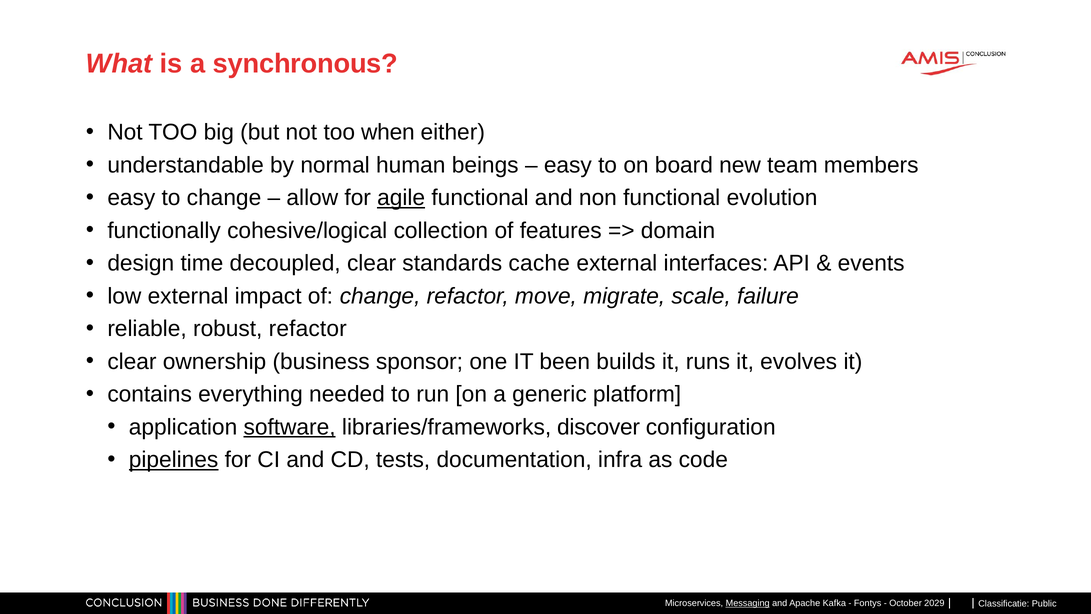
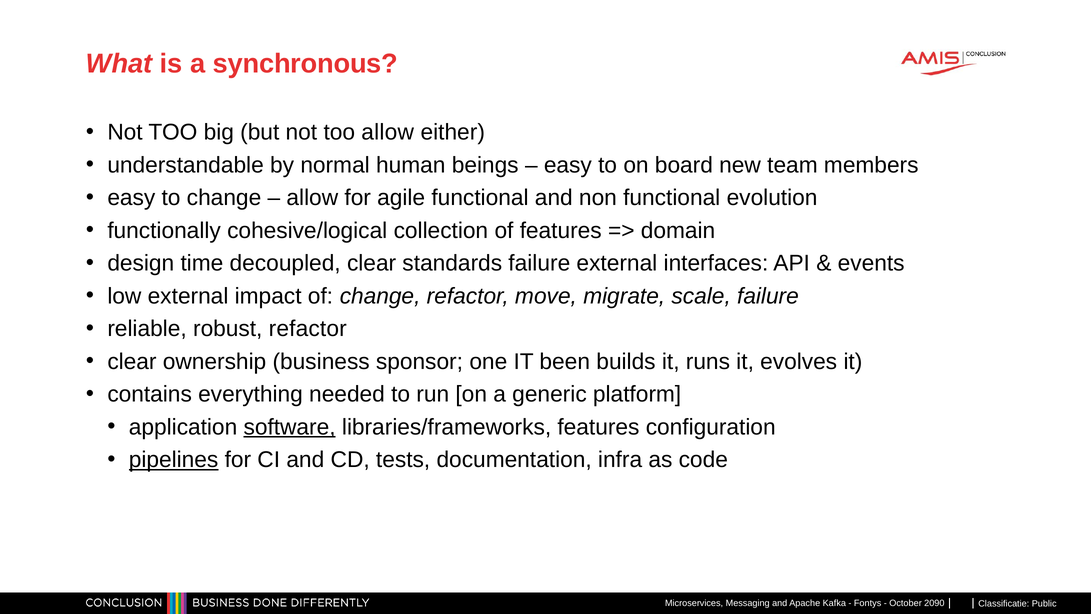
too when: when -> allow
agile underline: present -> none
standards cache: cache -> failure
libraries/frameworks discover: discover -> features
Messaging underline: present -> none
2029: 2029 -> 2090
